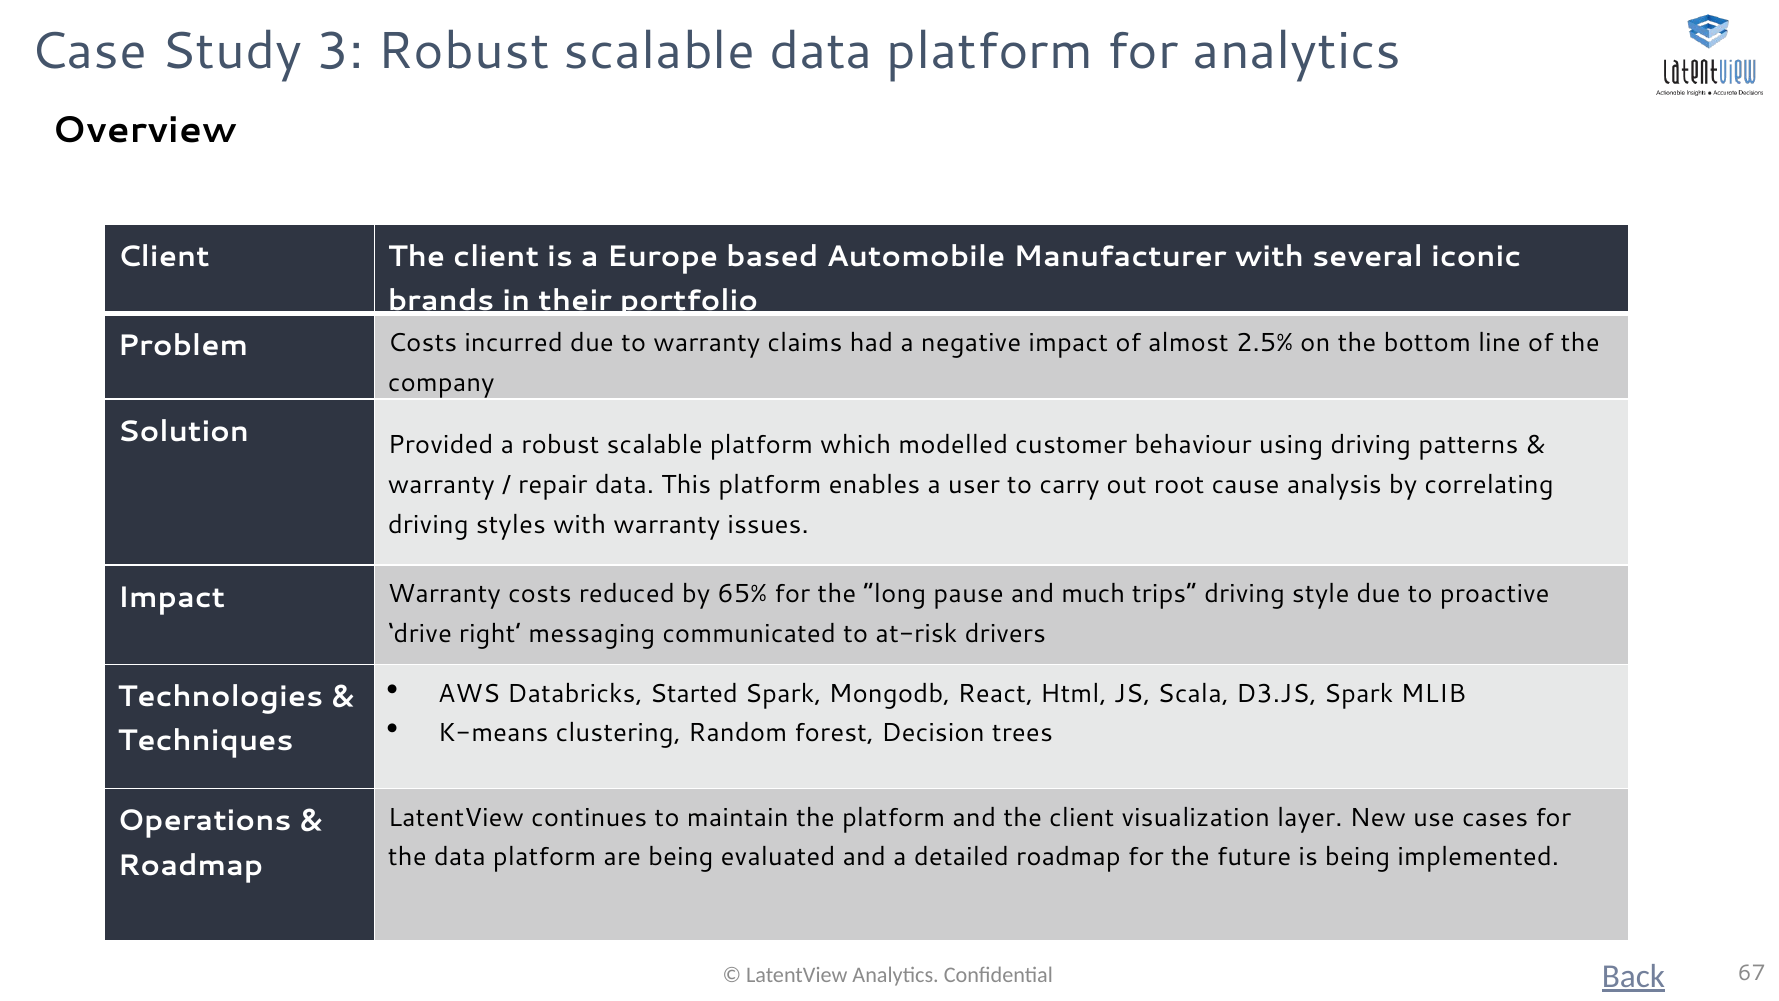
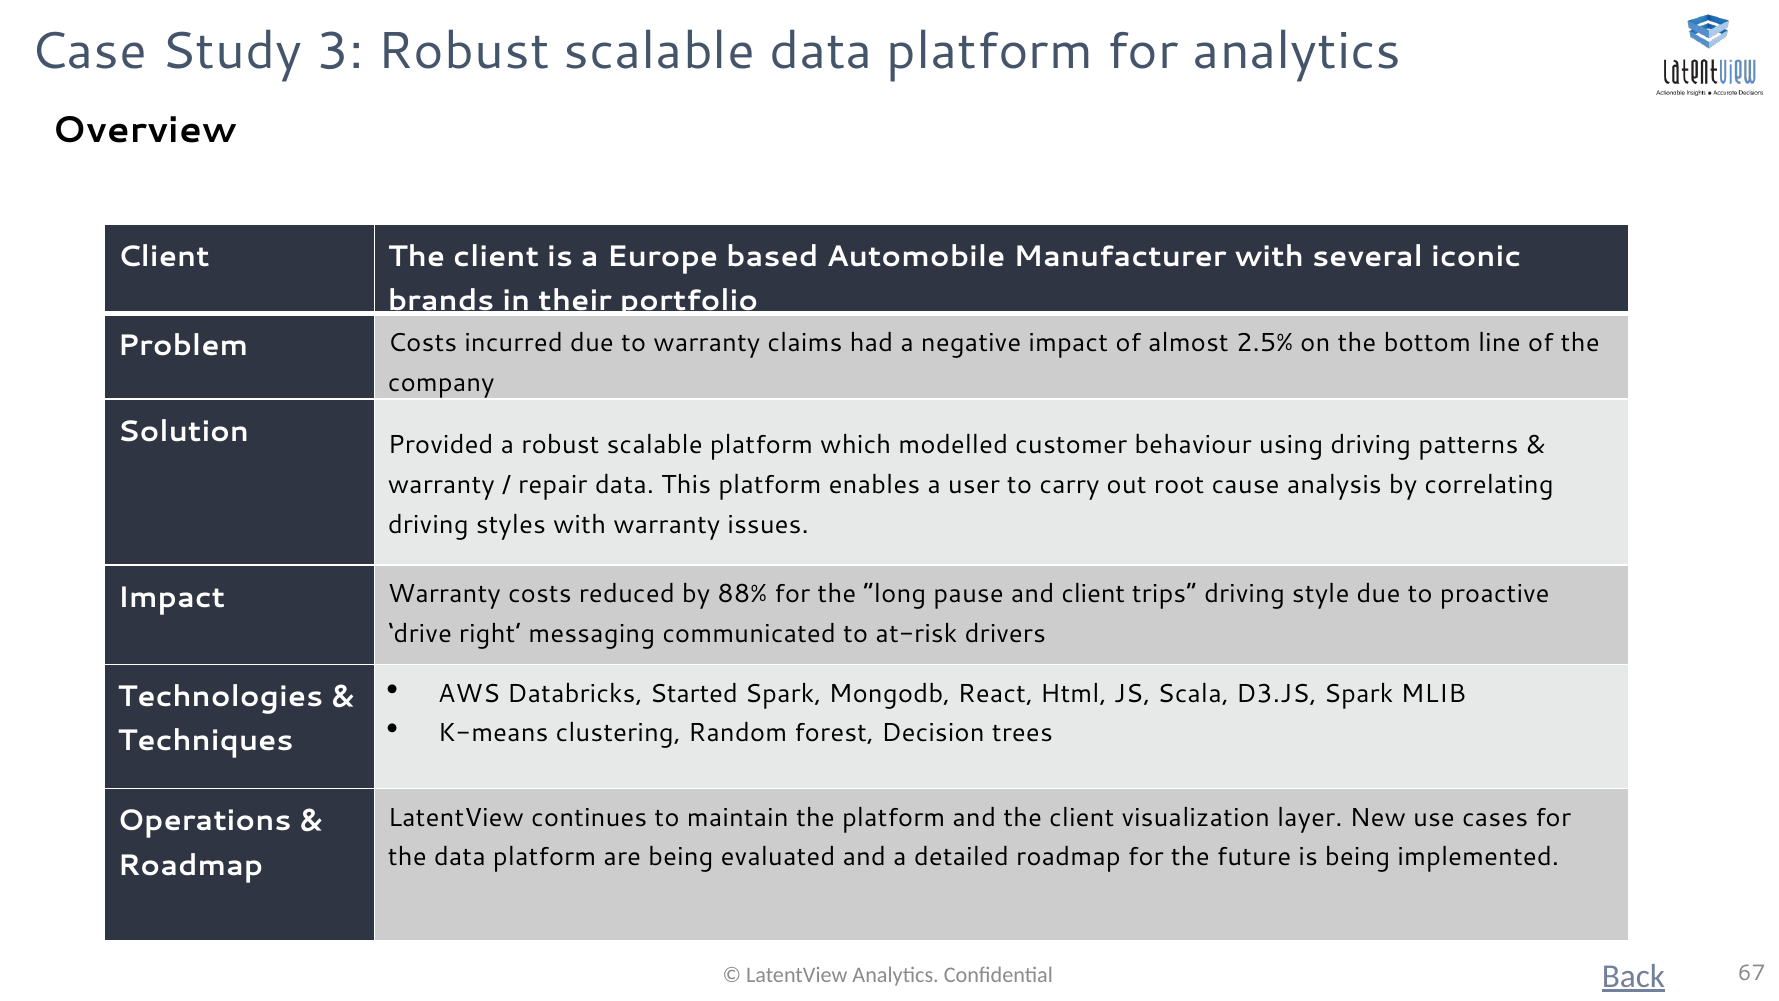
65%: 65% -> 88%
and much: much -> client
